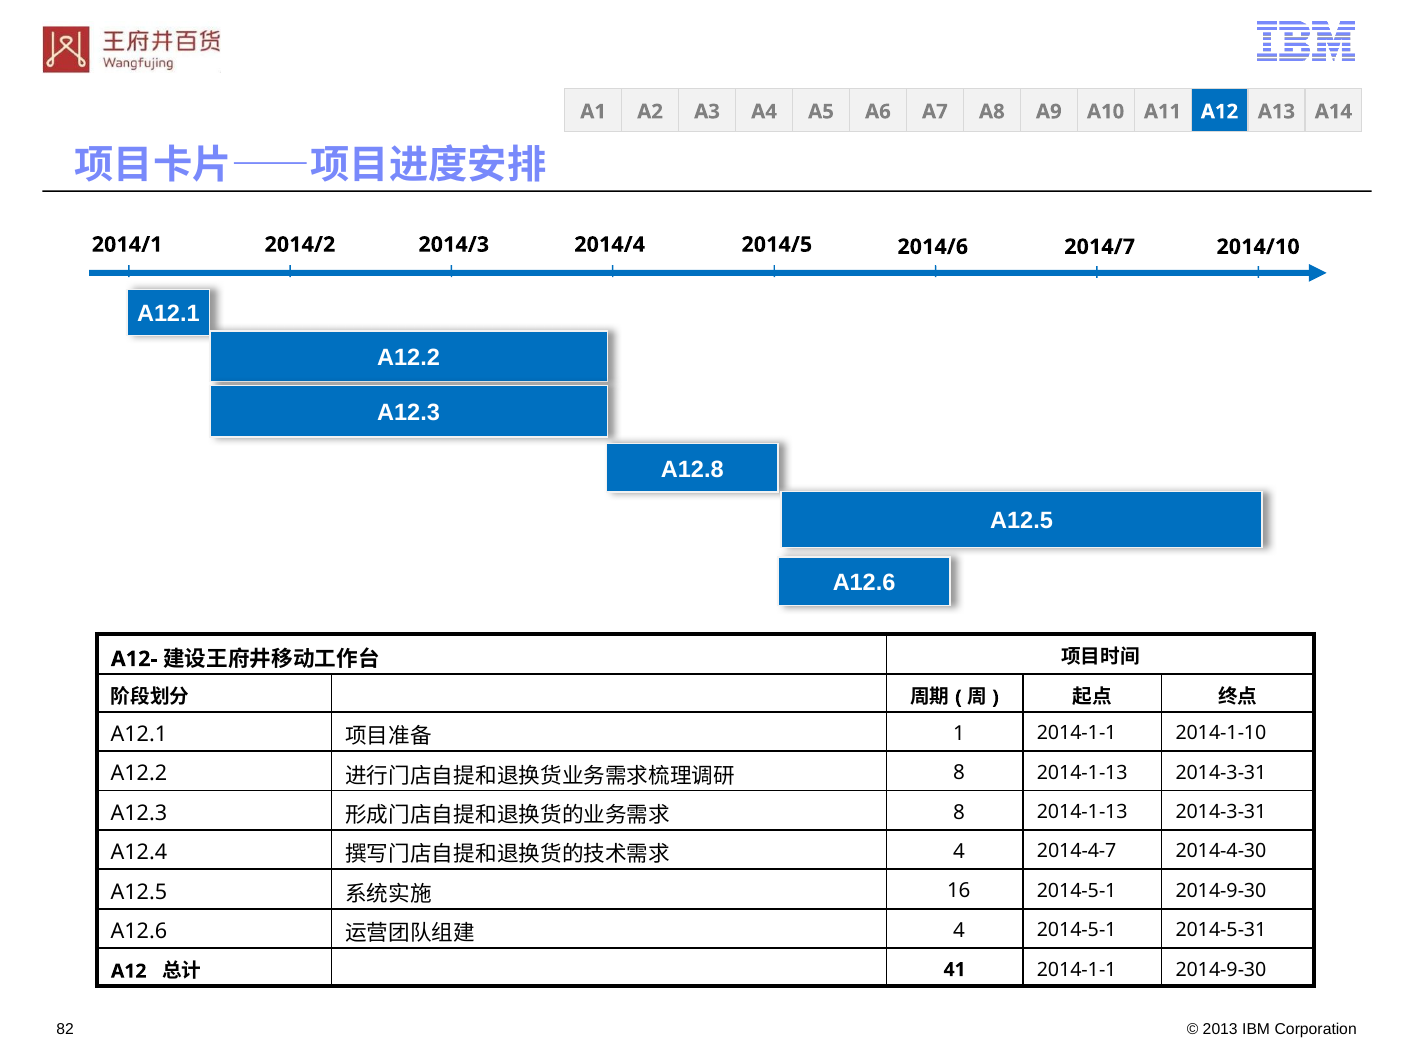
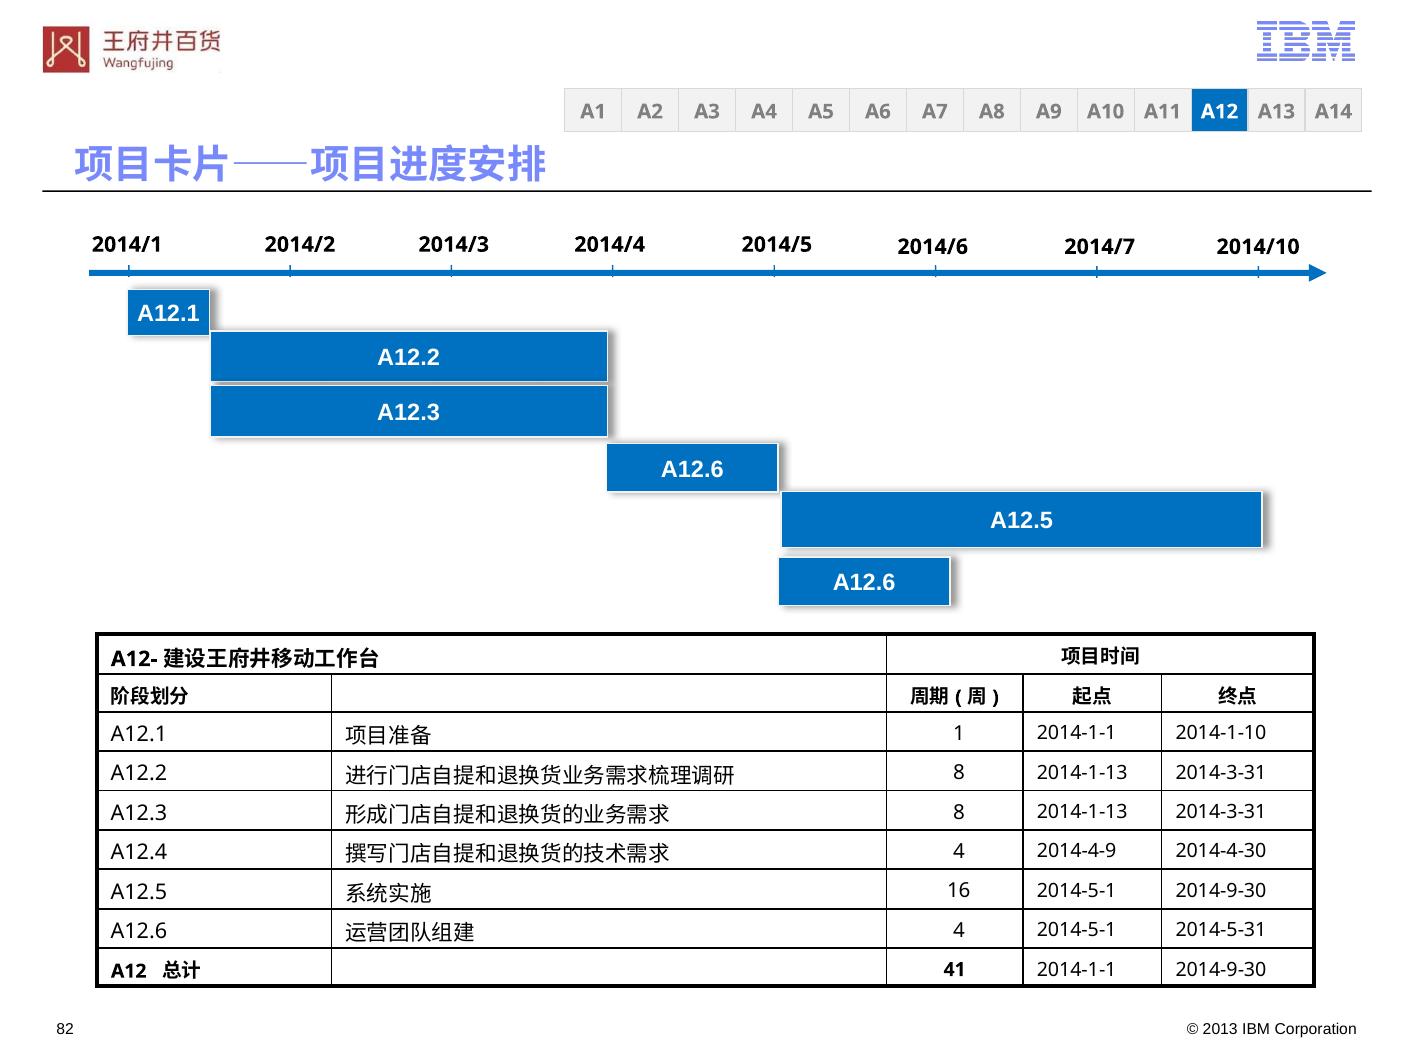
A12.8 at (692, 469): A12.8 -> A12.6
2014-4-7: 2014-4-7 -> 2014-4-9
